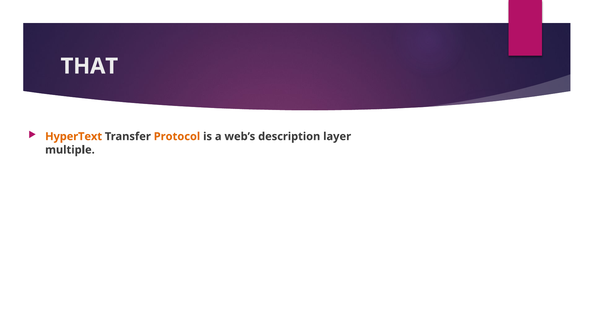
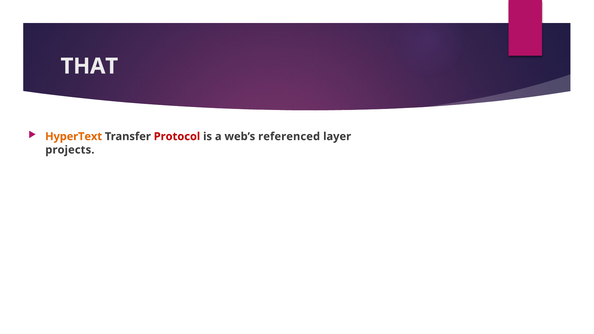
Protocol colour: orange -> red
description: description -> referenced
multiple: multiple -> projects
